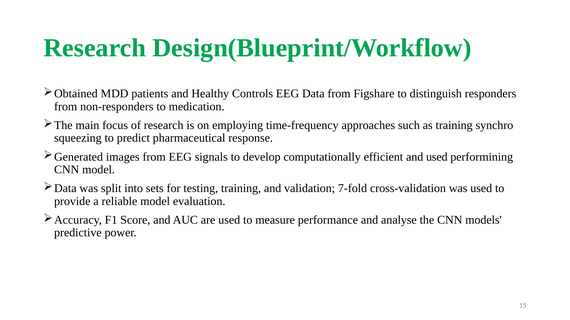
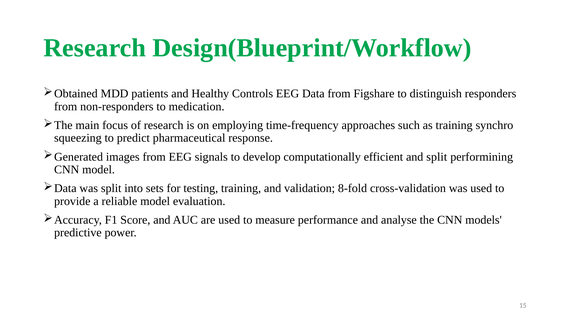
and used: used -> split
7-fold: 7-fold -> 8-fold
